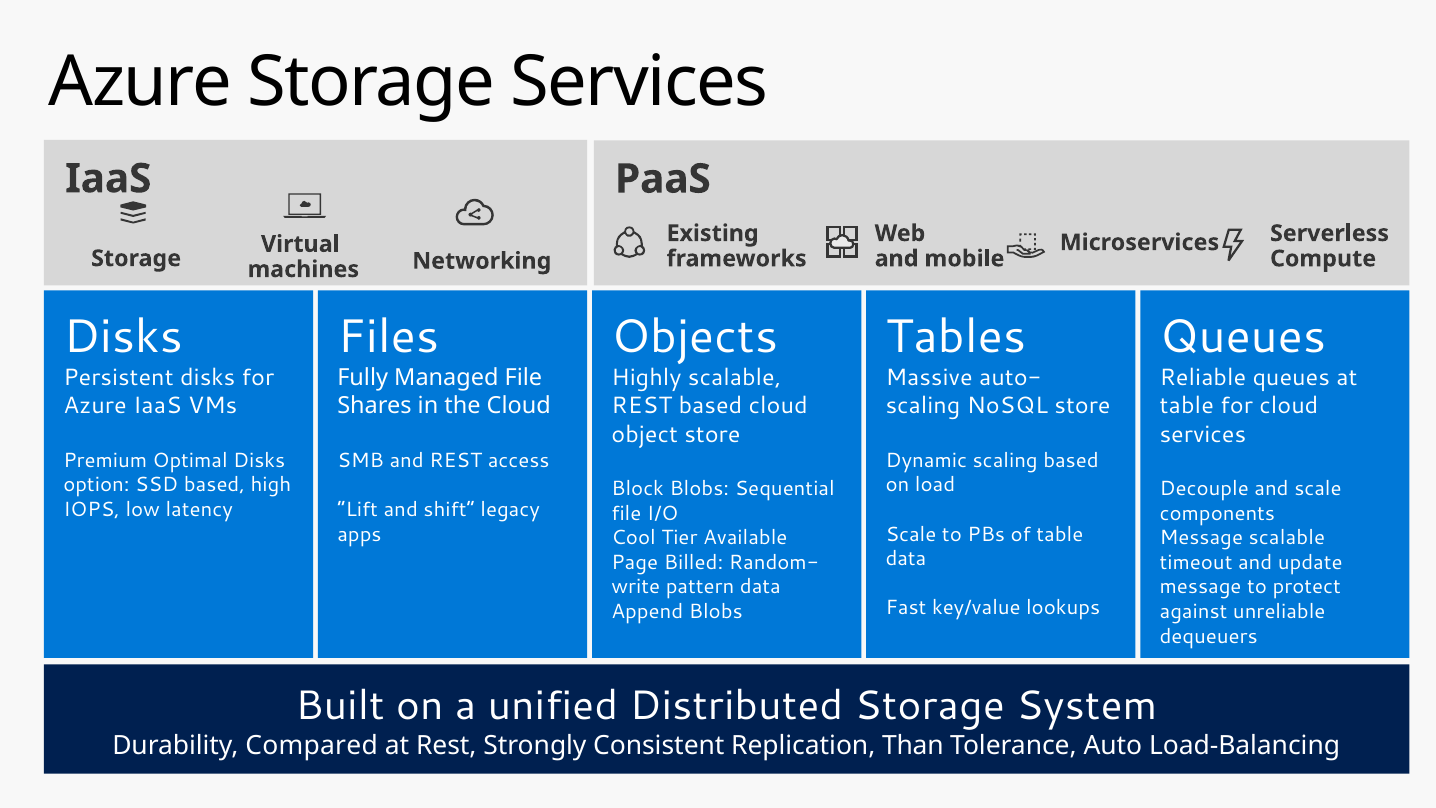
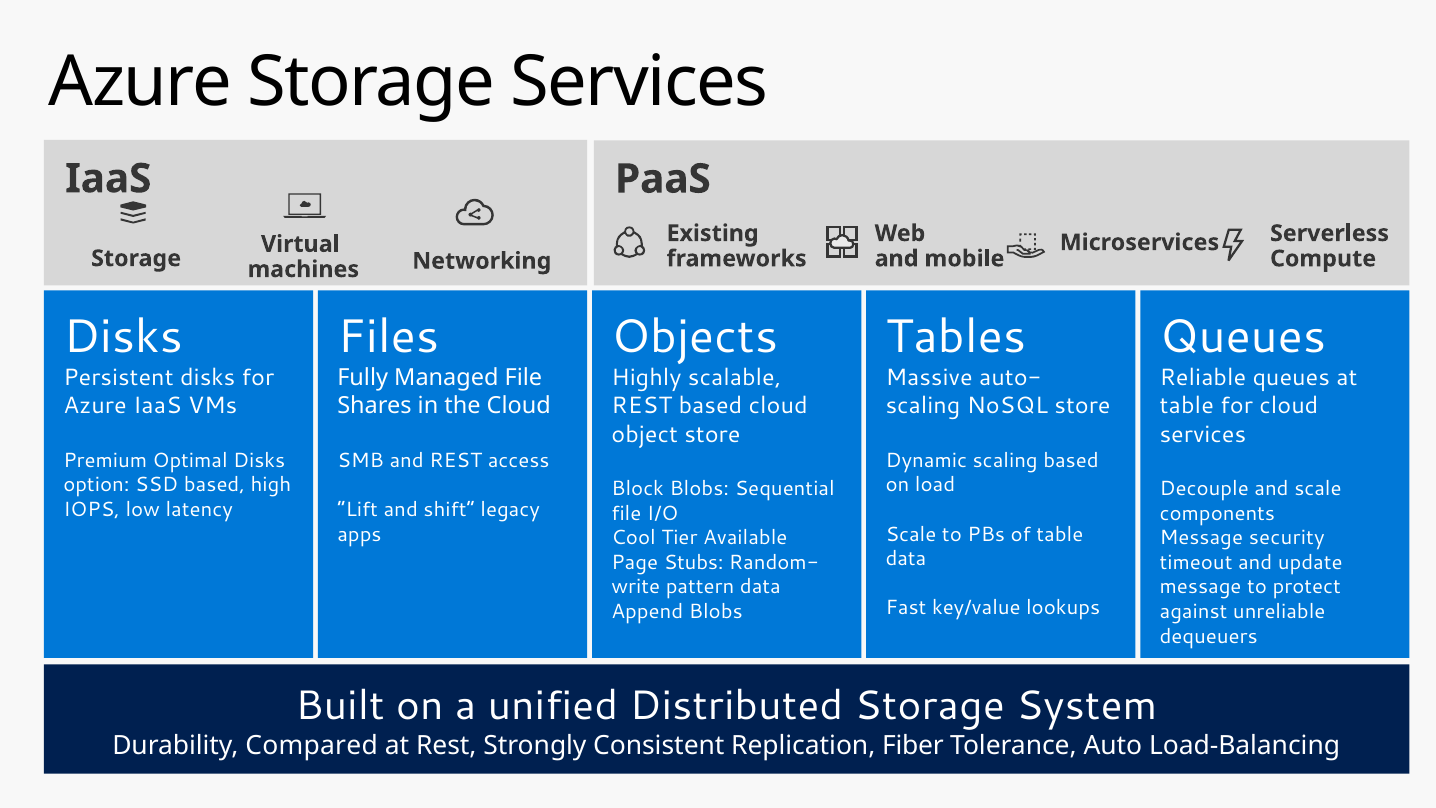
Message scalable: scalable -> security
Billed: Billed -> Stubs
Than: Than -> Fiber
